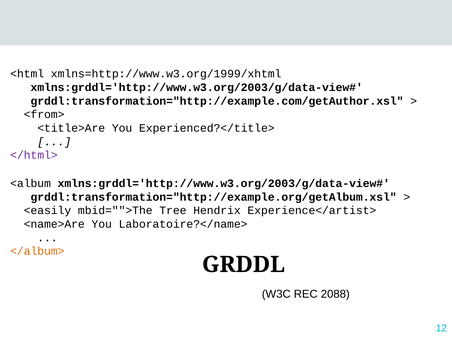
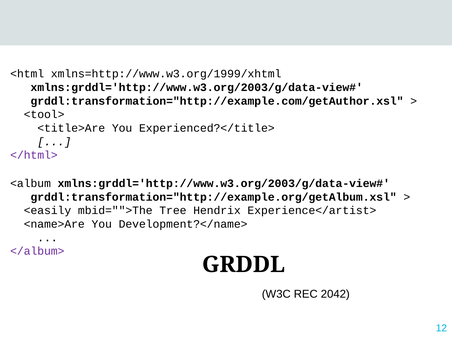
<from>: <from> -> <tool>
Laboratoire?</name>: Laboratoire?</name> -> Development?</name>
</album> colour: orange -> purple
2088: 2088 -> 2042
